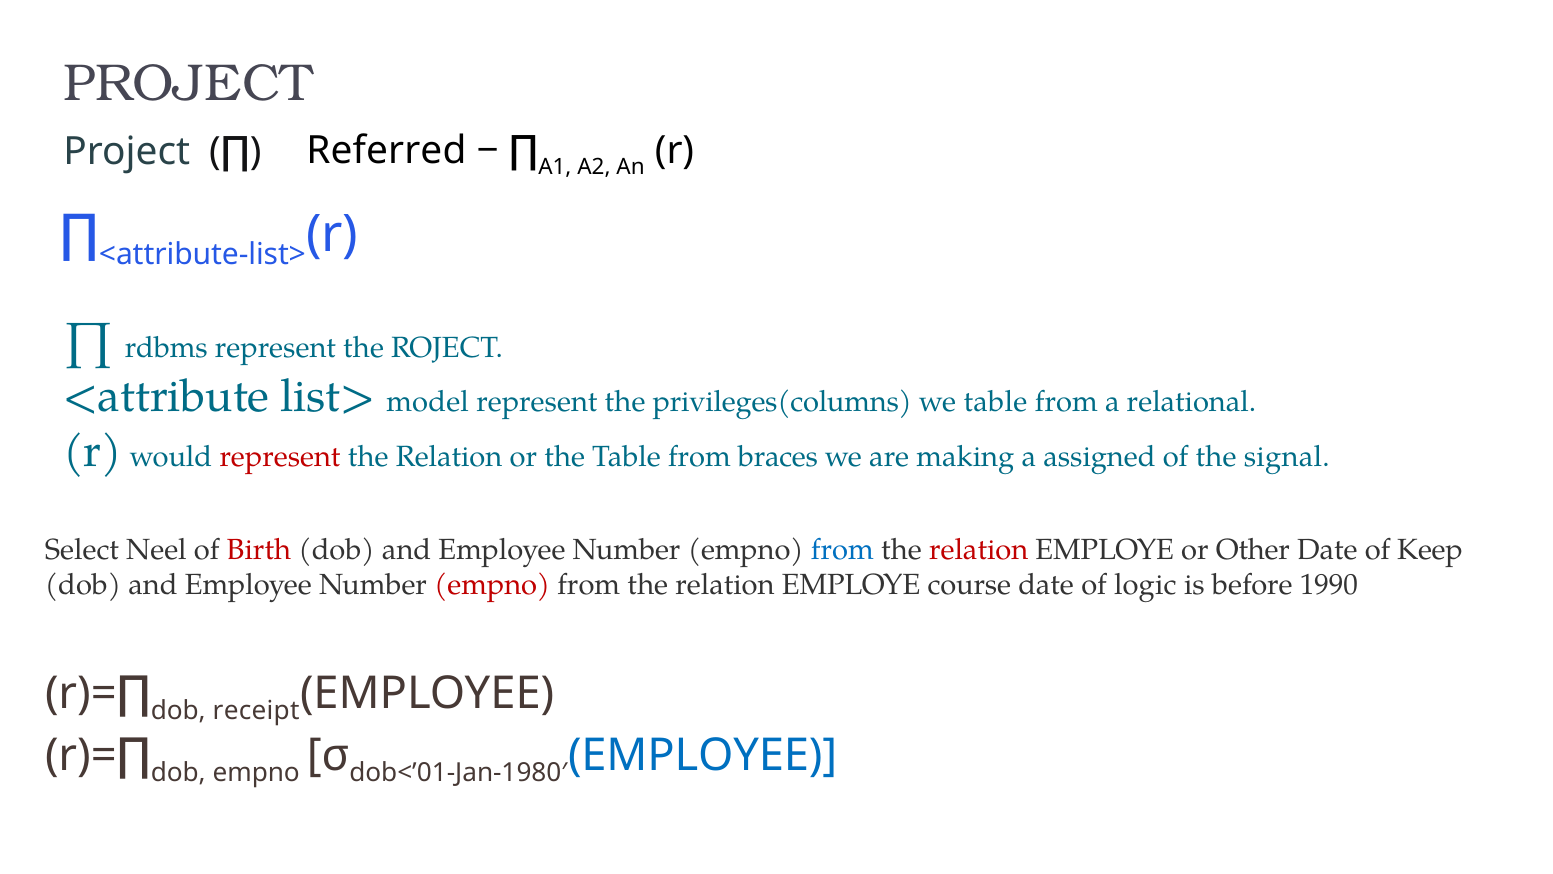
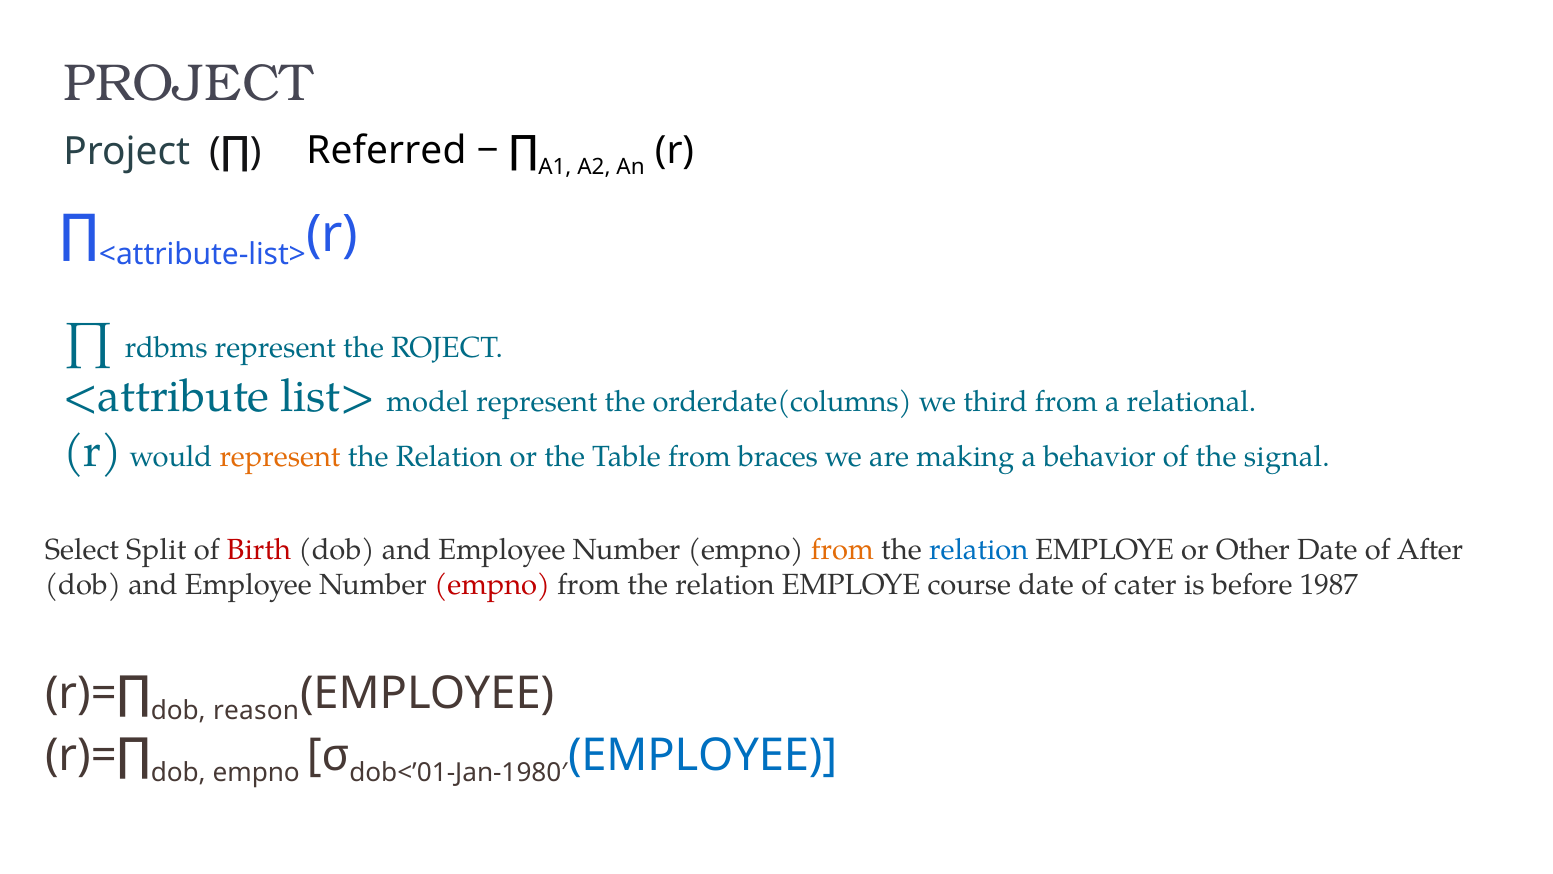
privileges(columns: privileges(columns -> orderdate(columns
we table: table -> third
represent at (280, 456) colour: red -> orange
assigned: assigned -> behavior
Neel: Neel -> Split
from at (842, 549) colour: blue -> orange
relation at (979, 549) colour: red -> blue
Keep: Keep -> After
logic: logic -> cater
1990: 1990 -> 1987
receipt: receipt -> reason
